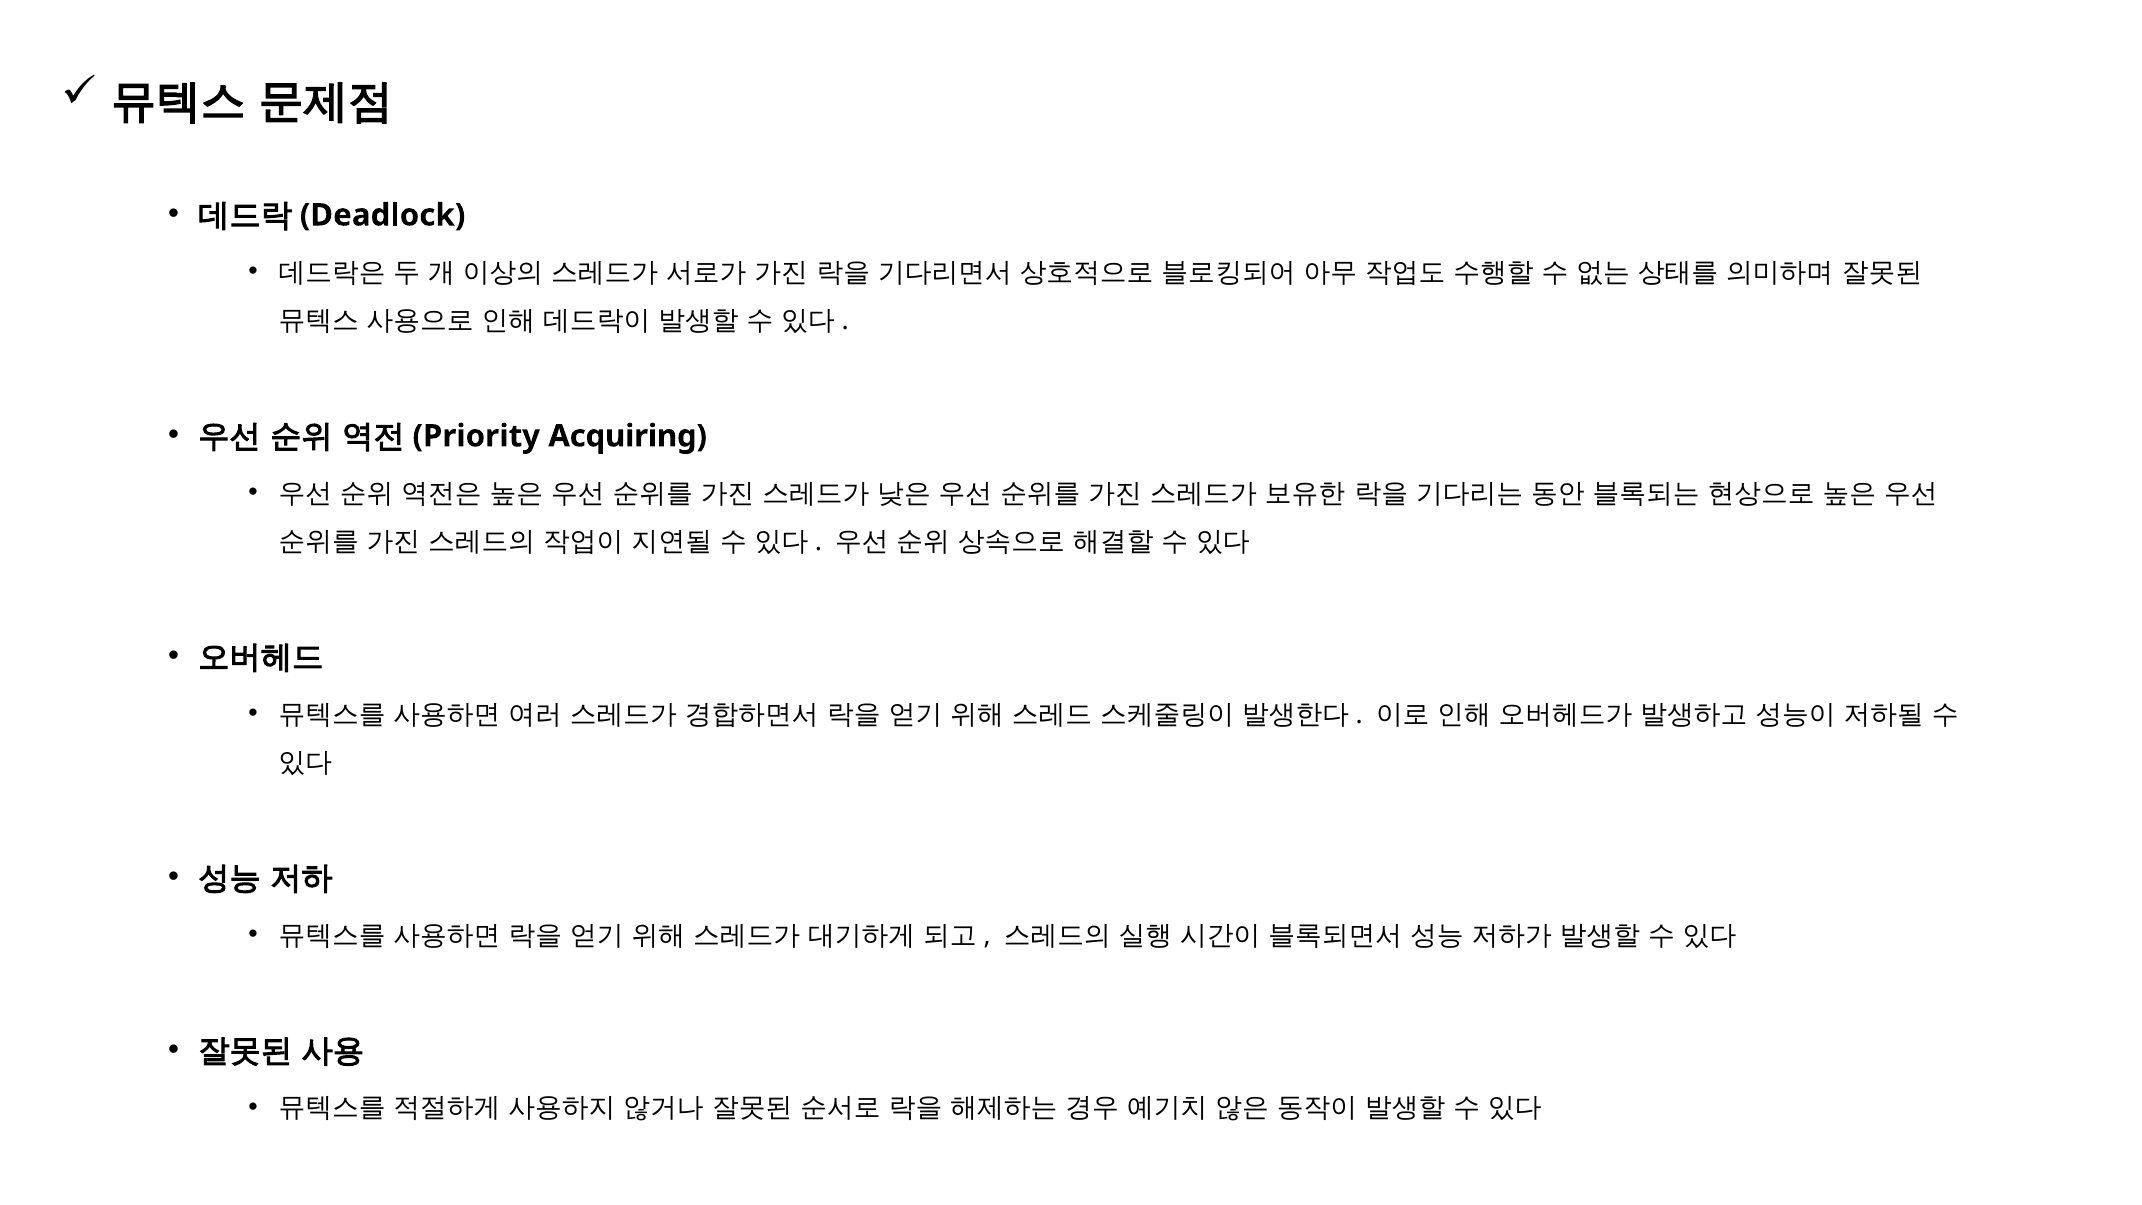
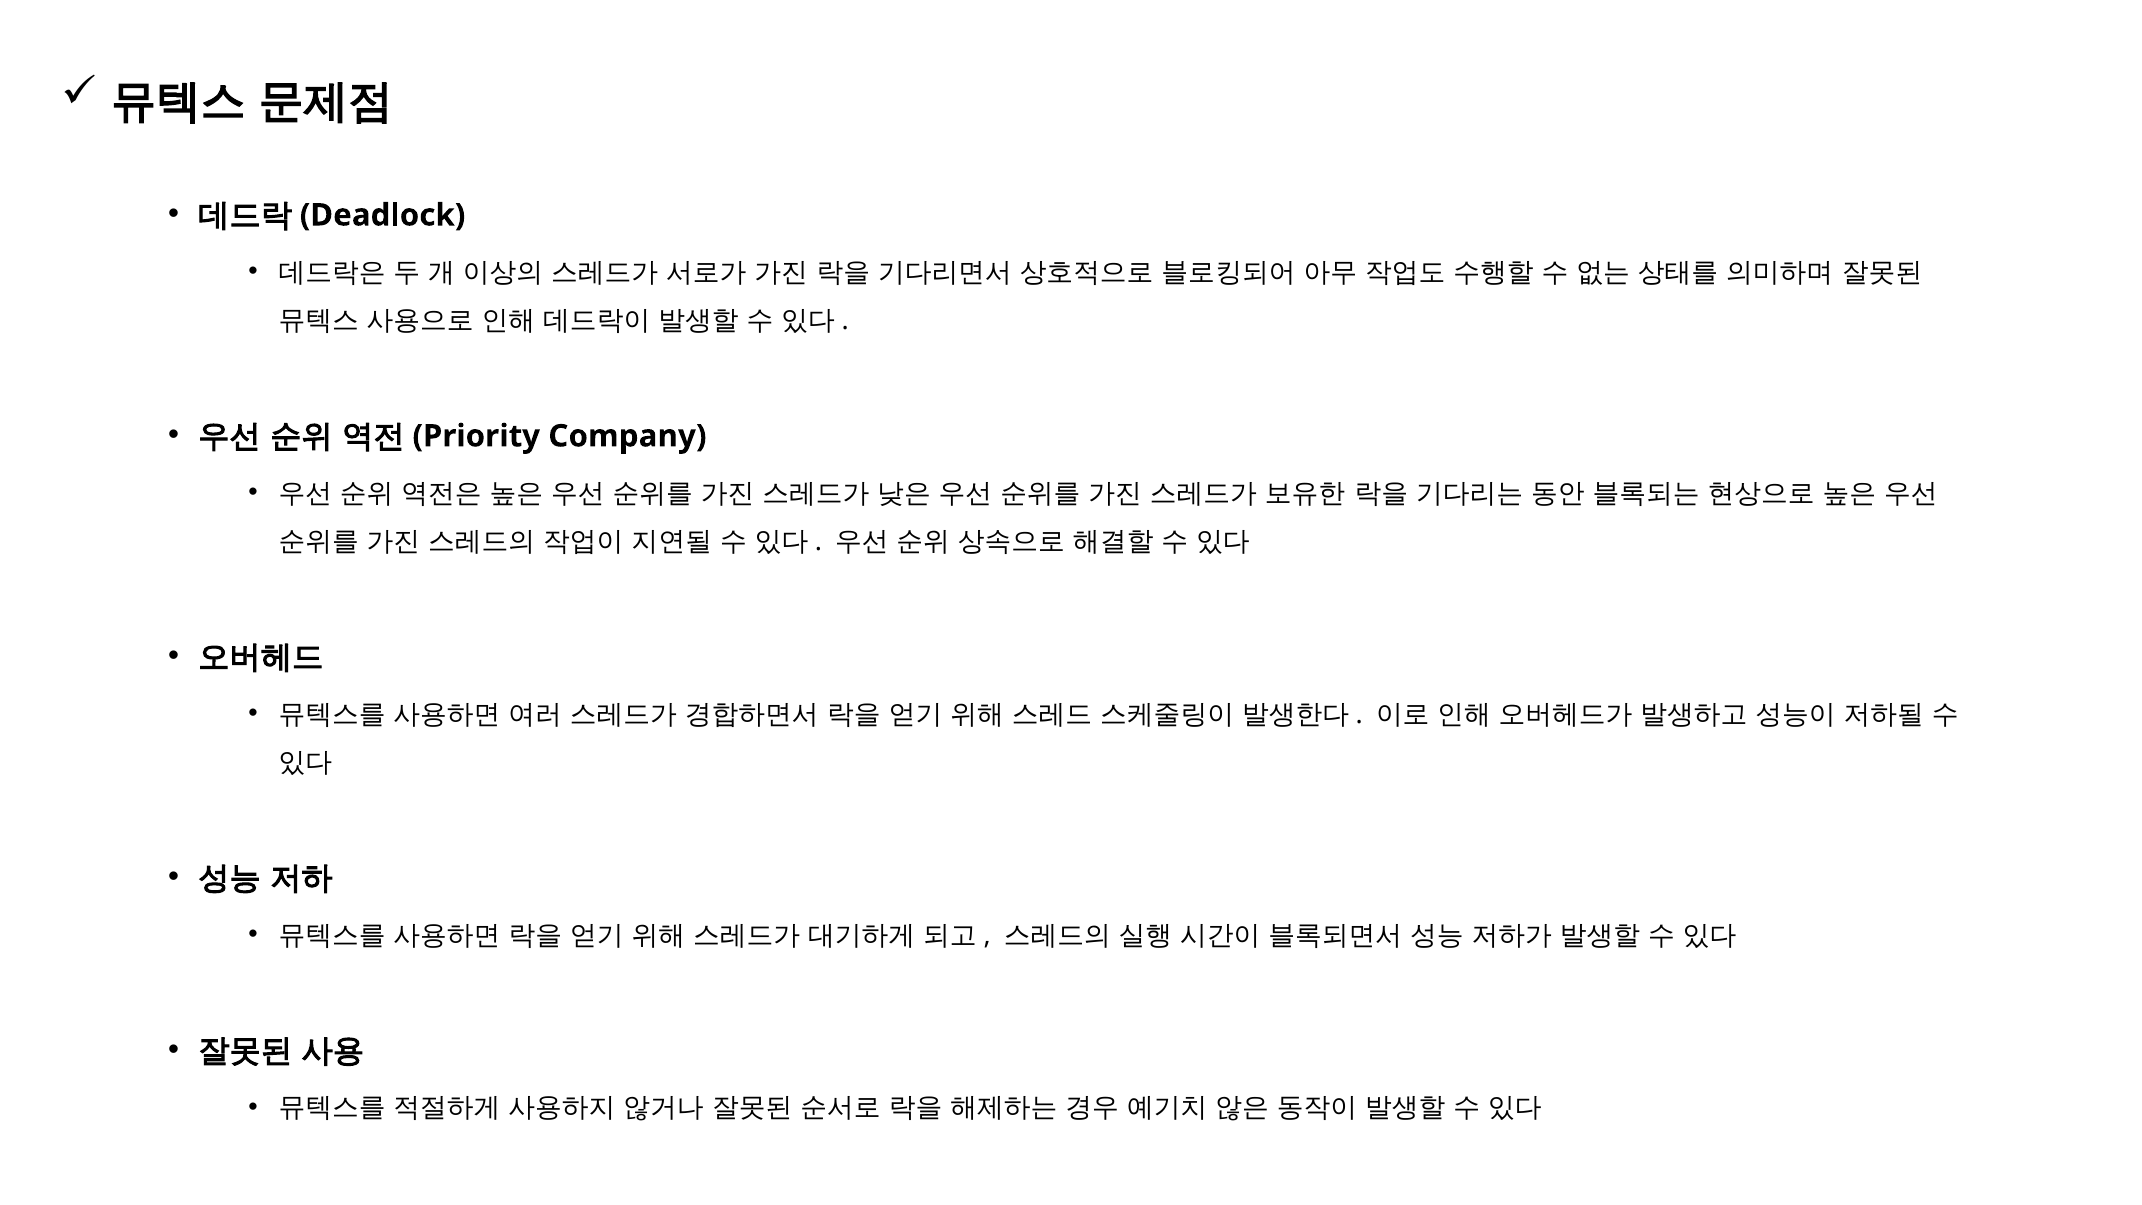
Acquiring: Acquiring -> Company
